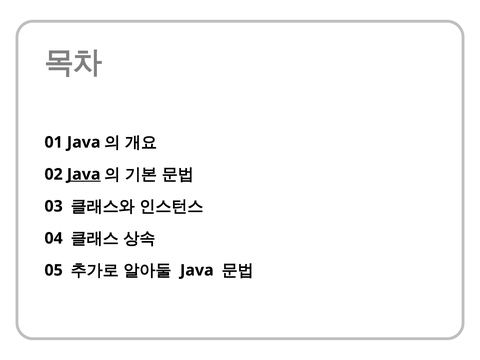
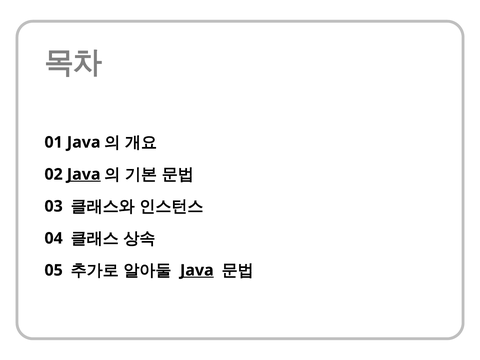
Java at (197, 270) underline: none -> present
